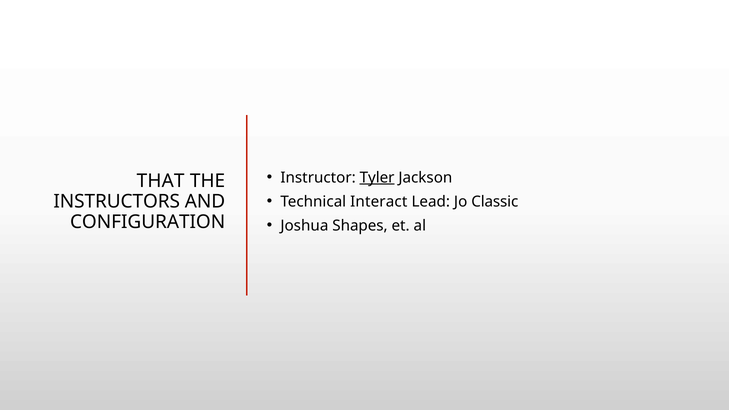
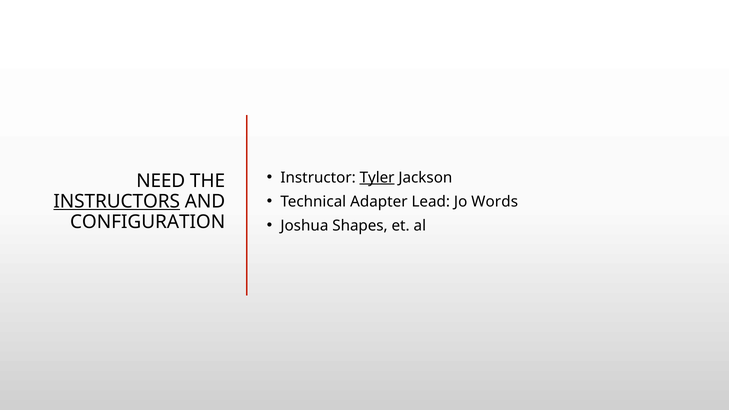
THAT: THAT -> NEED
Interact: Interact -> Adapter
Classic: Classic -> Words
INSTRUCTORS underline: none -> present
